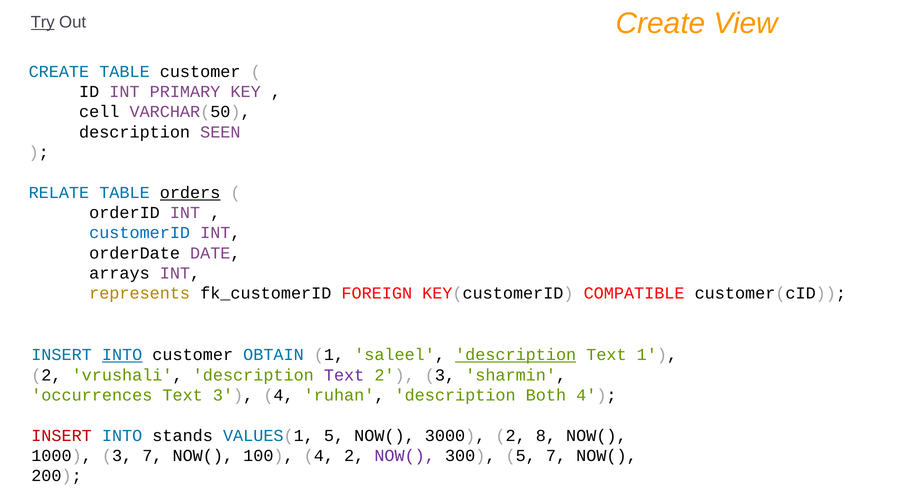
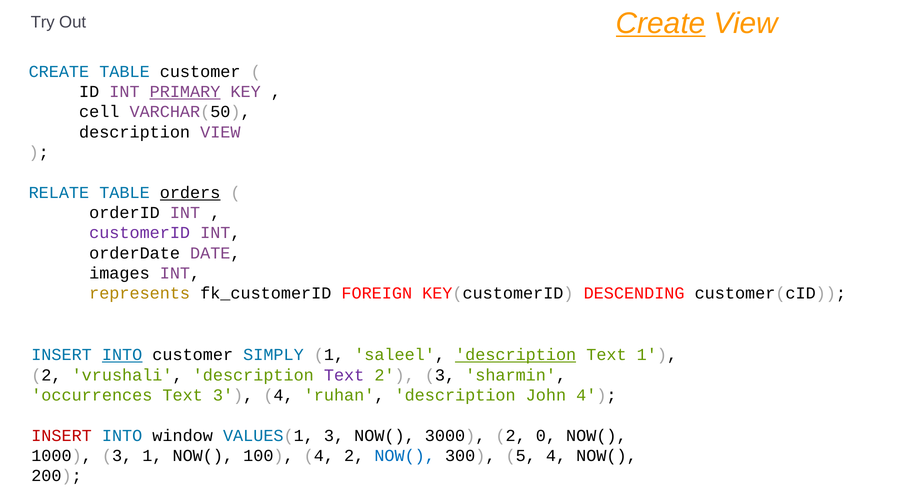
Create at (661, 23) underline: none -> present
Try underline: present -> none
PRIMARY underline: none -> present
description SEEN: SEEN -> VIEW
customerID colour: blue -> purple
arrays: arrays -> images
COMPATIBLE: COMPATIBLE -> DESCENDING
OBTAIN: OBTAIN -> SIMPLY
Both: Both -> John
stands: stands -> window
VALUES(1 5: 5 -> 3
8: 8 -> 0
3 7: 7 -> 1
NOW( at (405, 456) colour: purple -> blue
5 7: 7 -> 4
